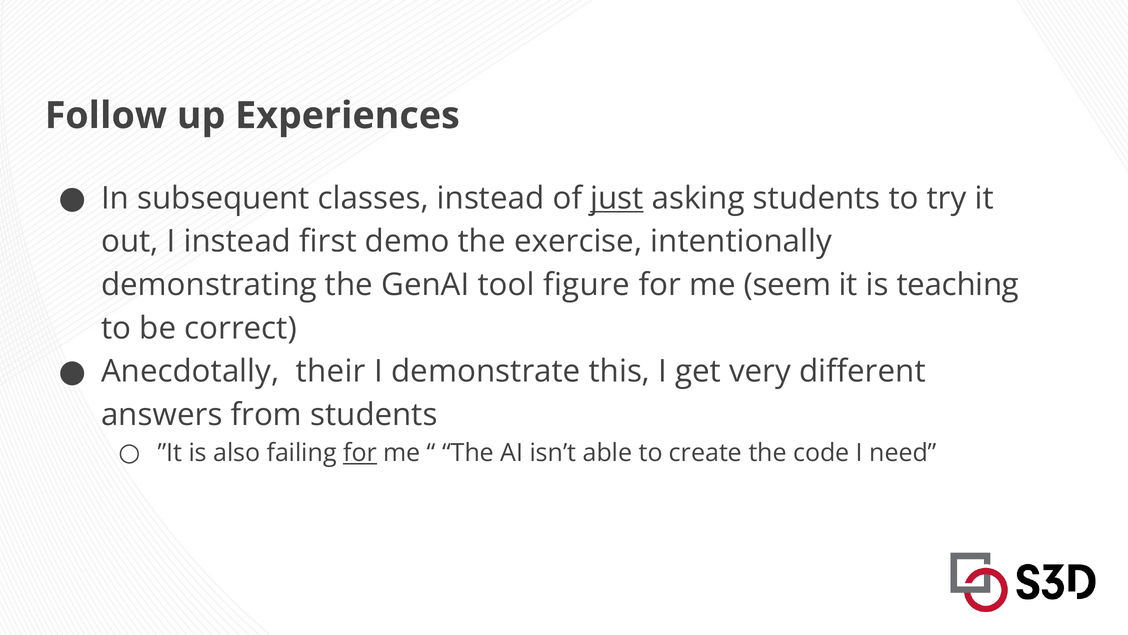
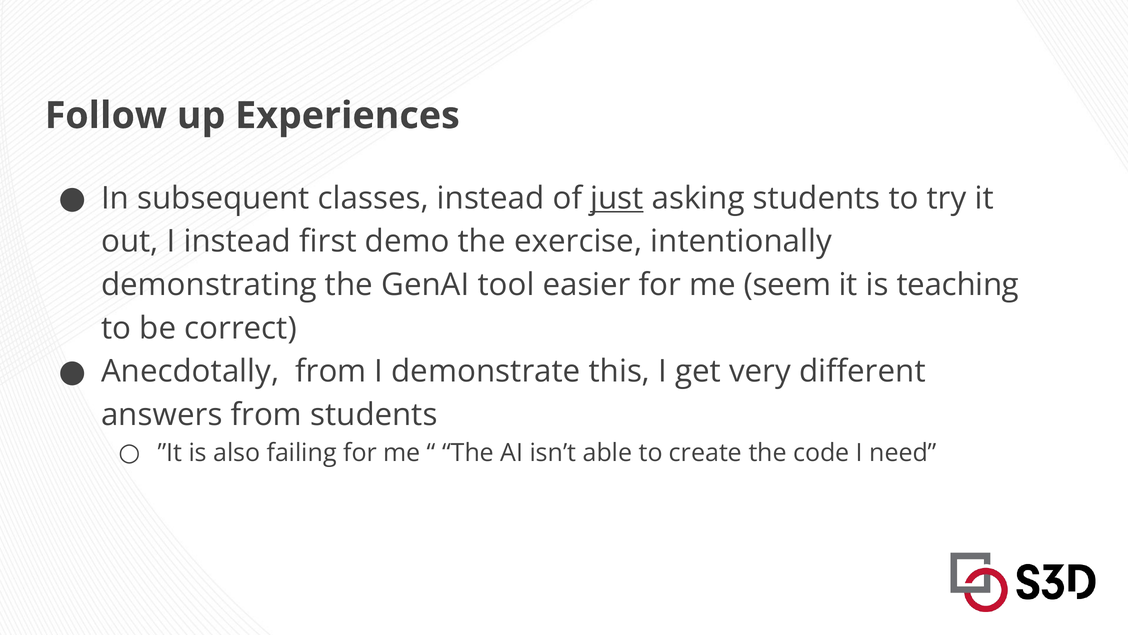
figure: figure -> easier
Anecdotally their: their -> from
for at (360, 452) underline: present -> none
